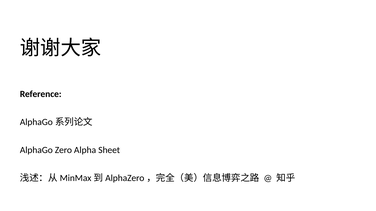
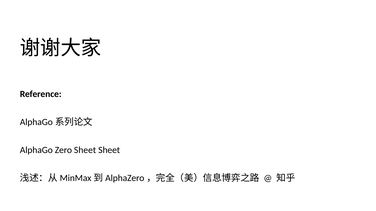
Zero Alpha: Alpha -> Sheet
